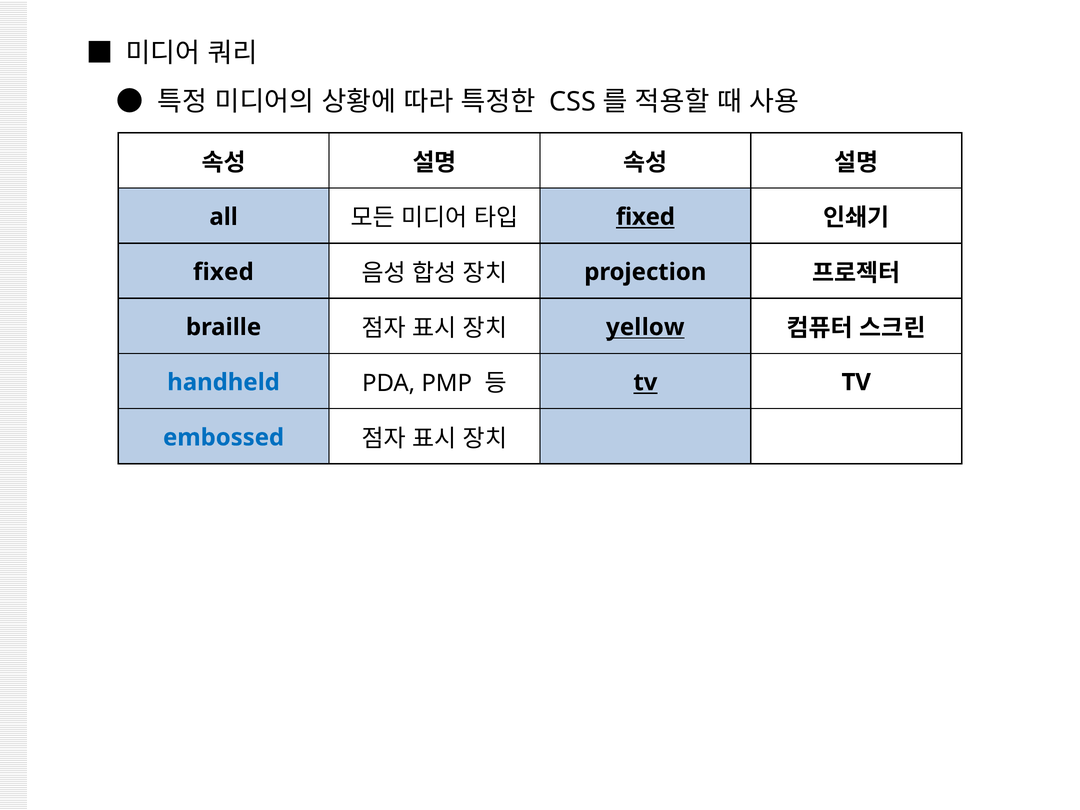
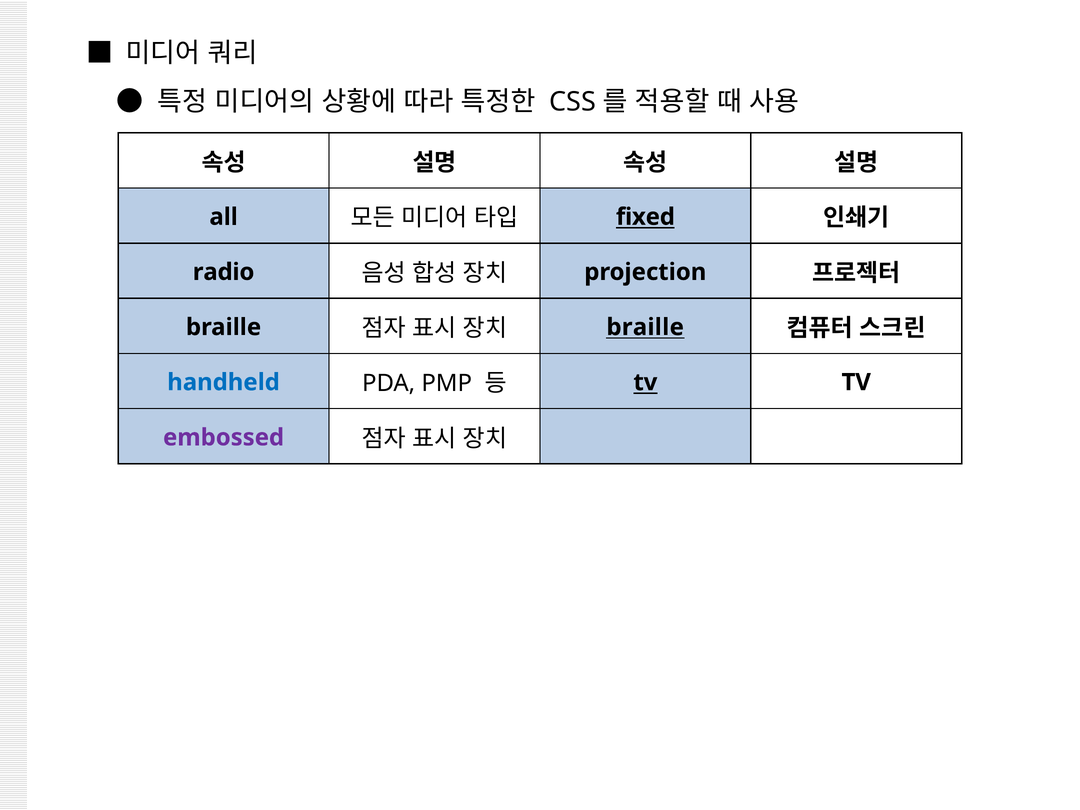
fixed at (223, 272): fixed -> radio
yellow at (645, 327): yellow -> braille
embossed colour: blue -> purple
